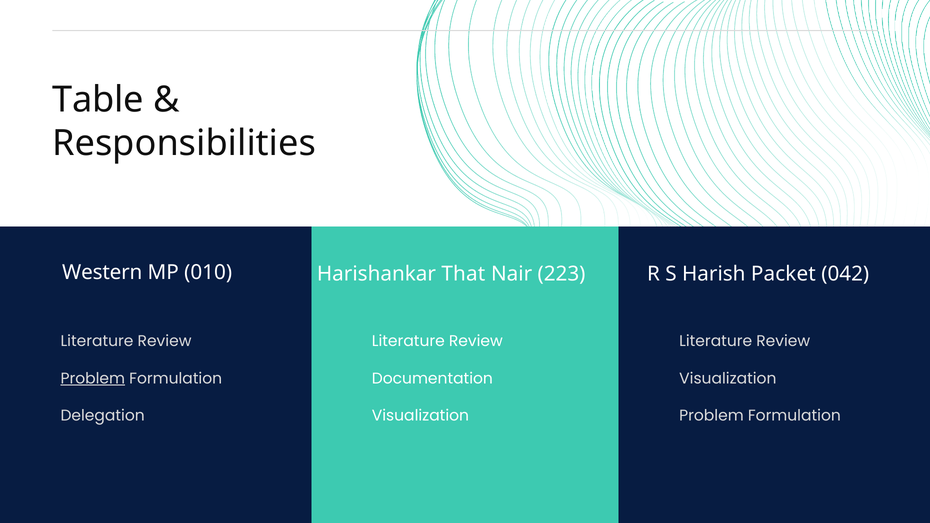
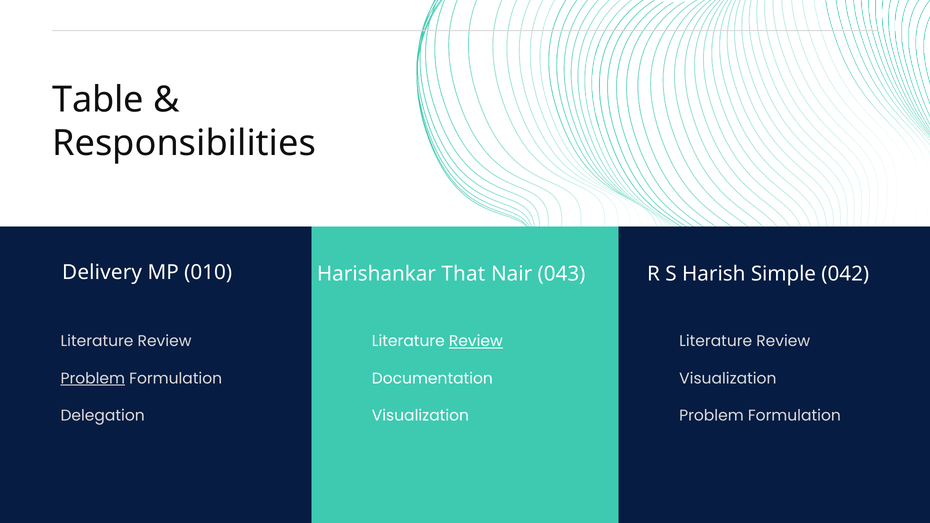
Western: Western -> Delivery
223: 223 -> 043
Packet: Packet -> Simple
Review at (476, 341) underline: none -> present
